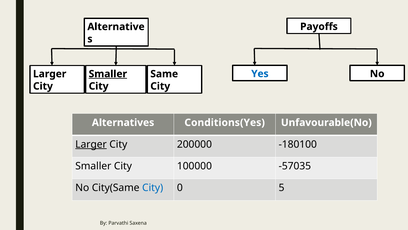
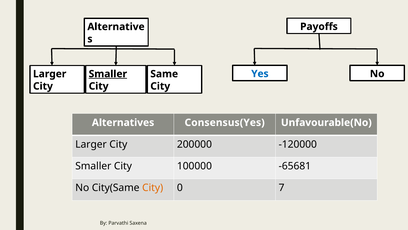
Conditions(Yes: Conditions(Yes -> Consensus(Yes
Larger at (91, 144) underline: present -> none
-180100: -180100 -> -120000
-57035: -57035 -> -65681
City at (153, 188) colour: blue -> orange
5: 5 -> 7
